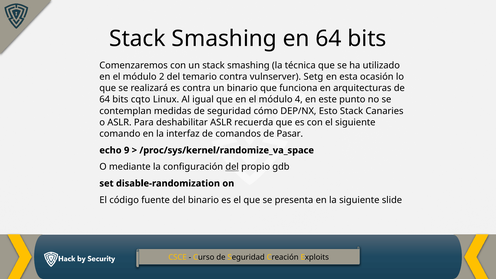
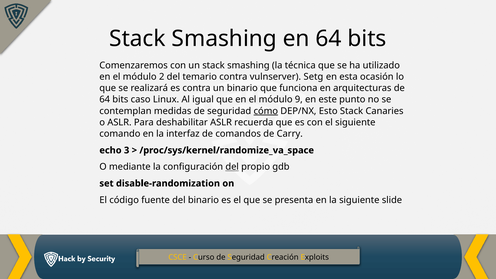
cqto: cqto -> caso
4: 4 -> 9
cómo underline: none -> present
Pasar: Pasar -> Carry
9: 9 -> 3
